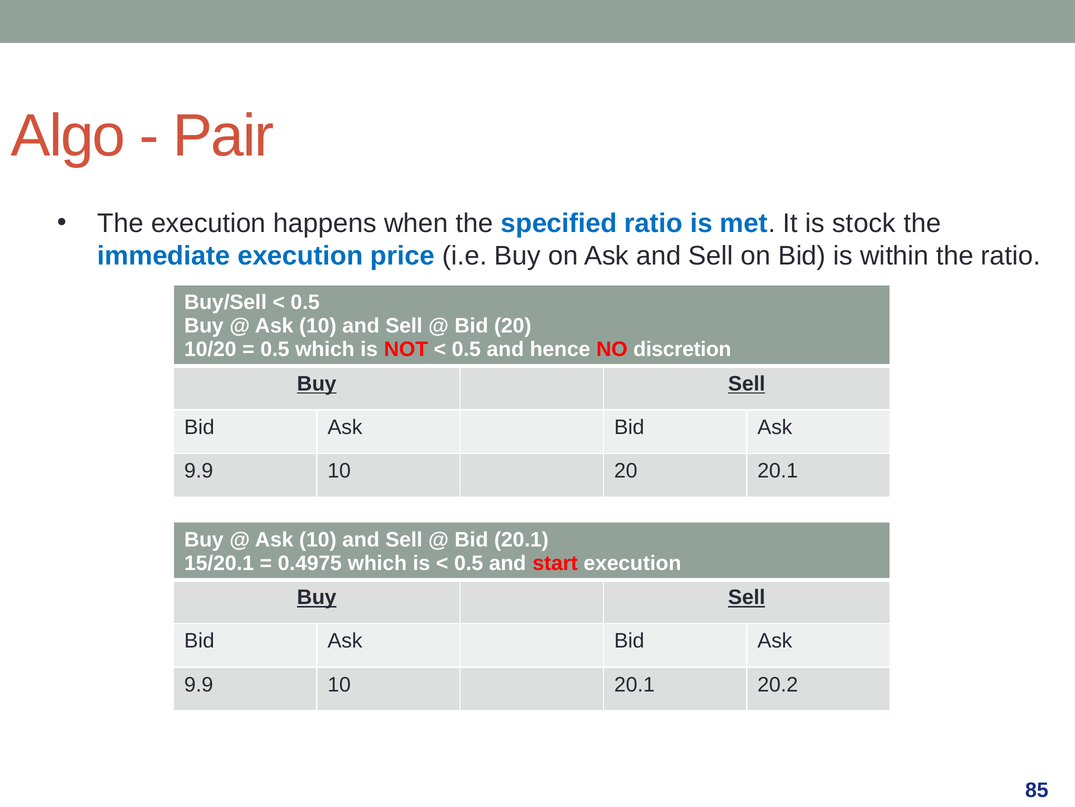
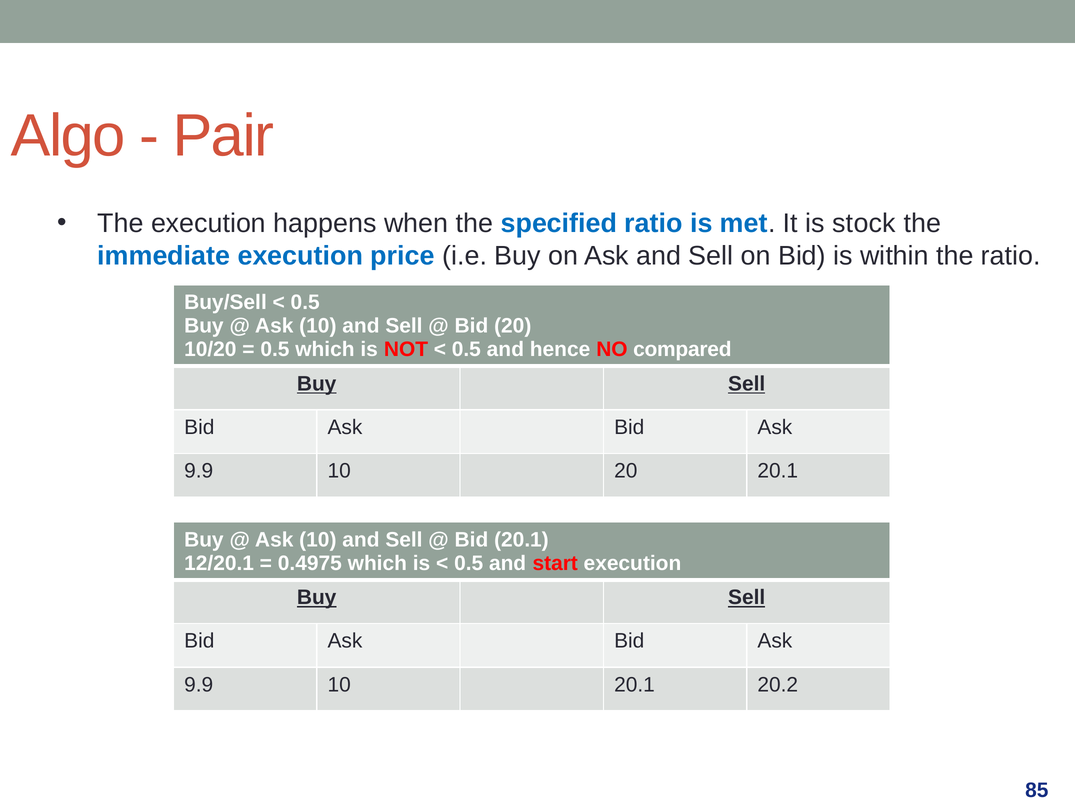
discretion: discretion -> compared
15/20.1: 15/20.1 -> 12/20.1
